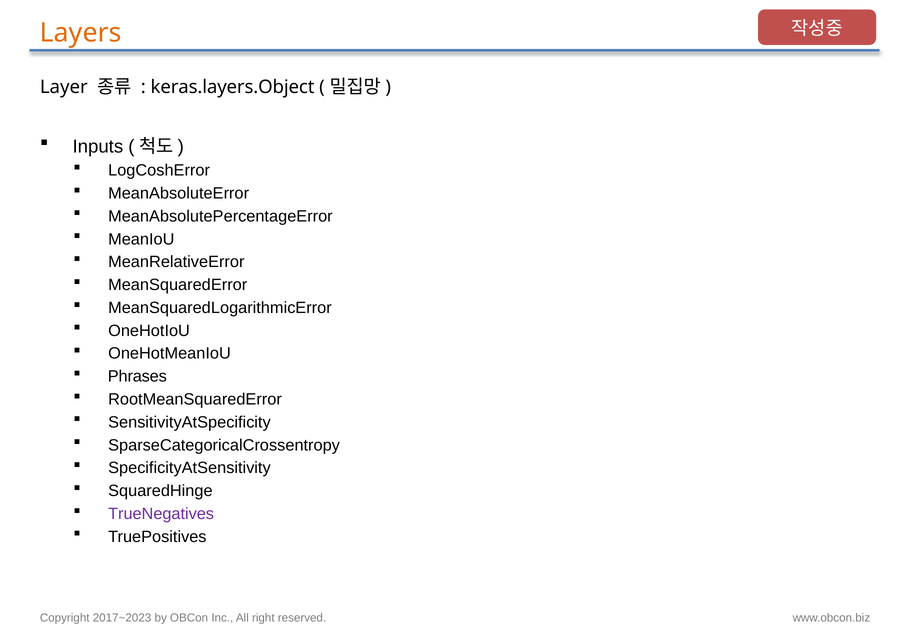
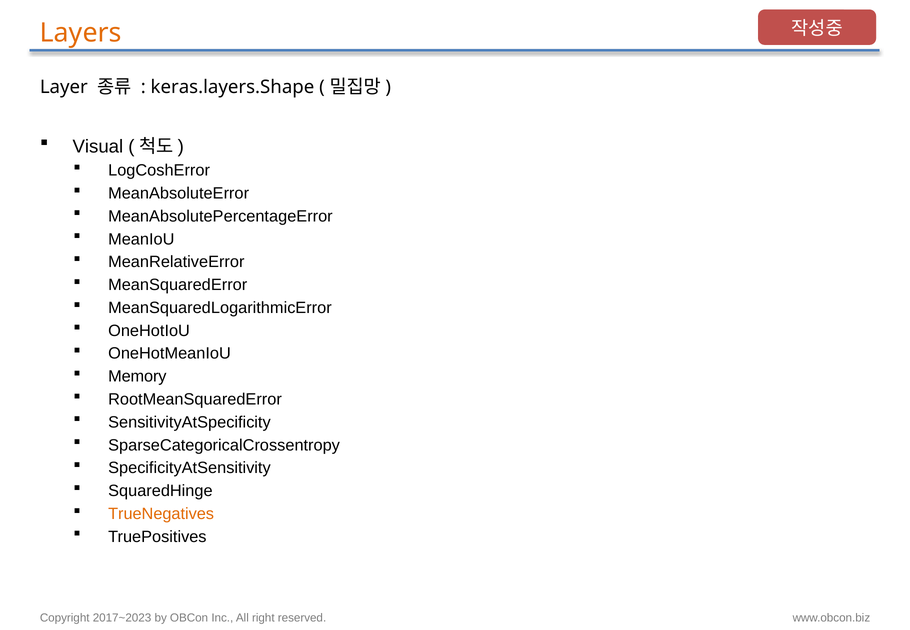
keras.layers.Object: keras.layers.Object -> keras.layers.Shape
Inputs: Inputs -> Visual
Phrases: Phrases -> Memory
TrueNegatives colour: purple -> orange
